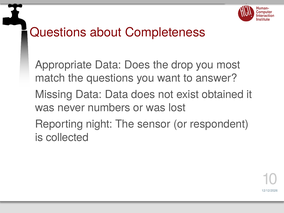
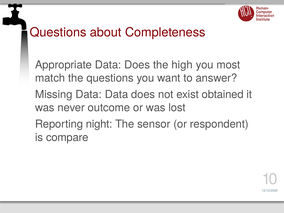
drop: drop -> high
numbers: numbers -> outcome
collected: collected -> compare
